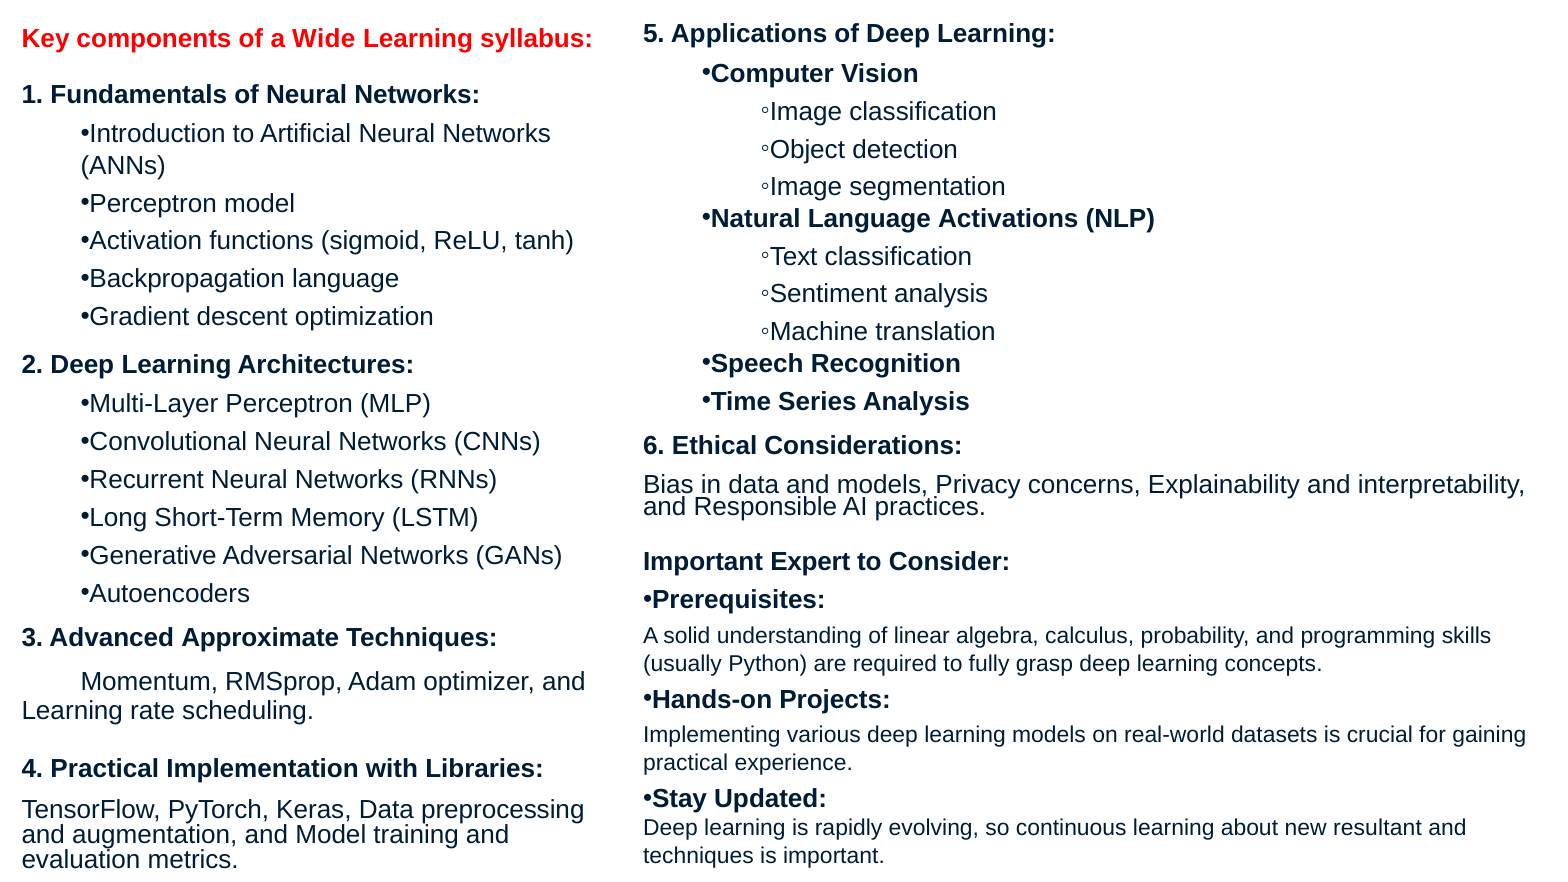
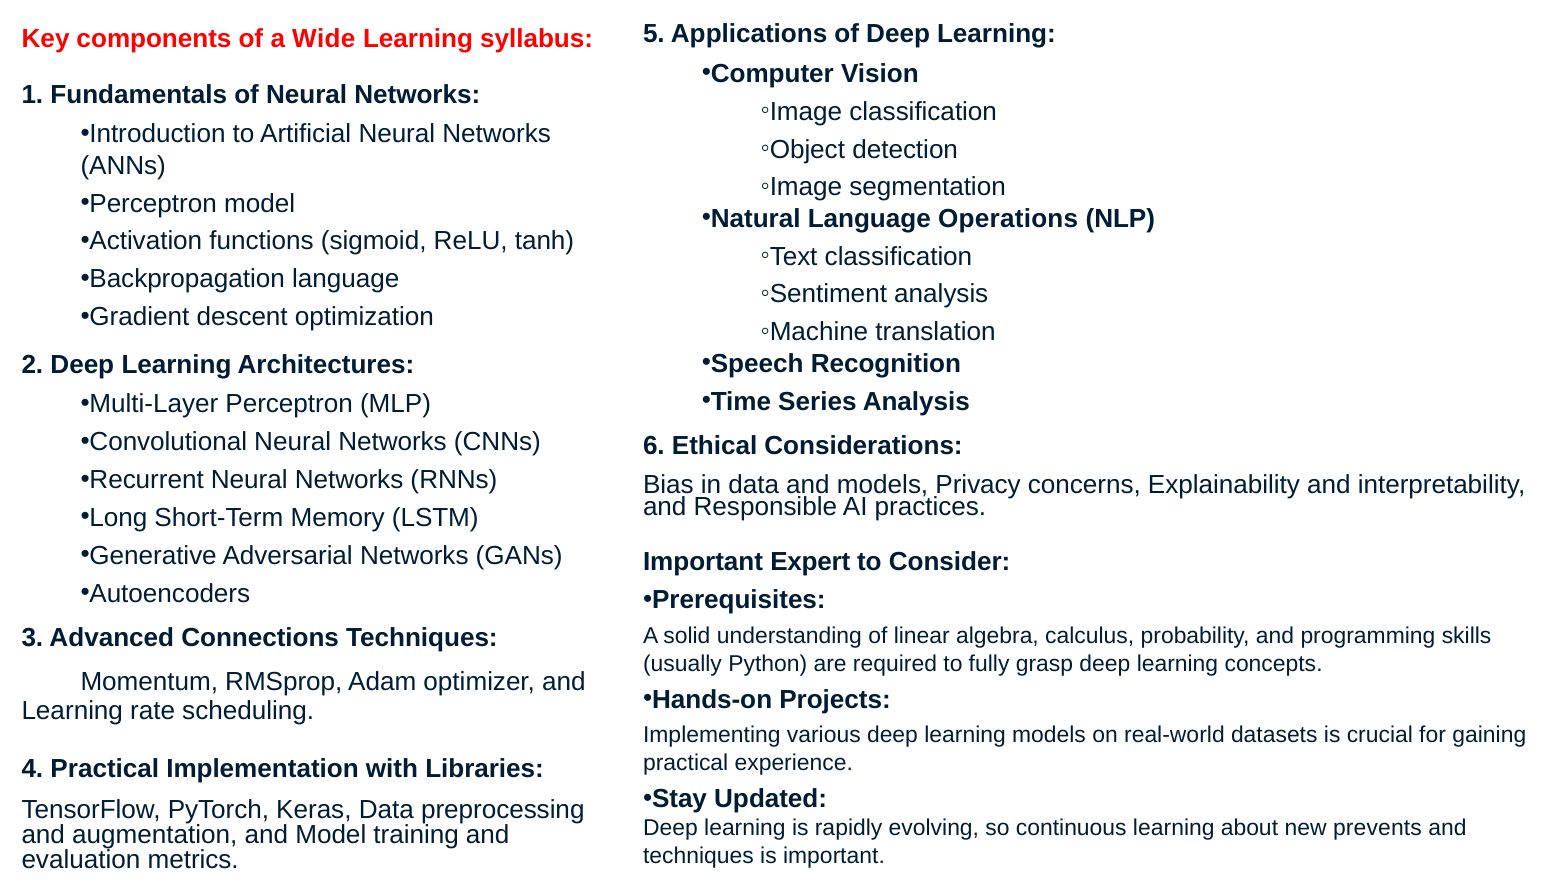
Activations: Activations -> Operations
Approximate: Approximate -> Connections
resultant: resultant -> prevents
